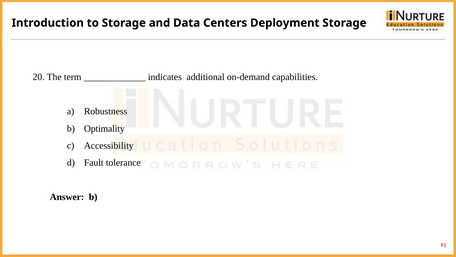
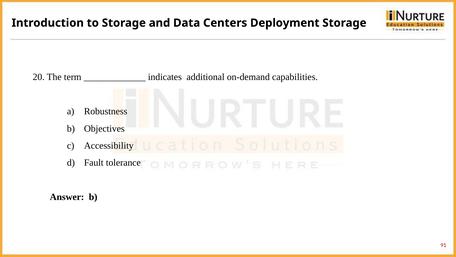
Optimality: Optimality -> Objectives
